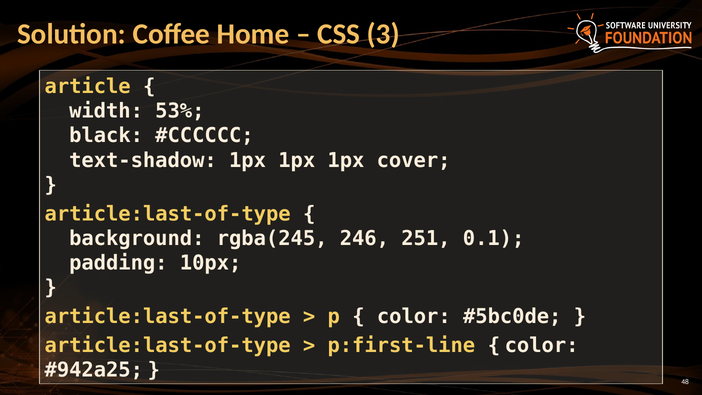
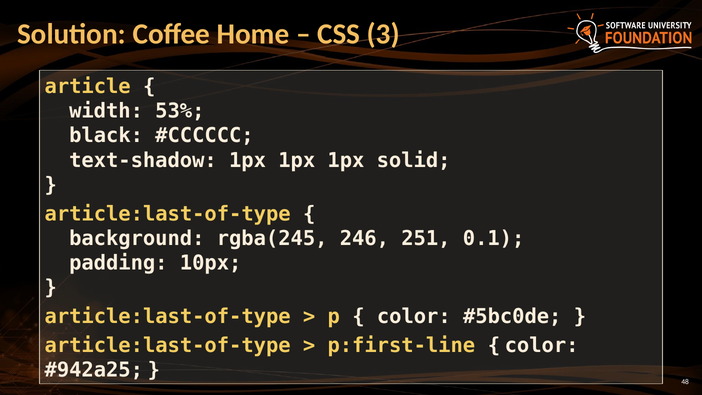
cover: cover -> solid
